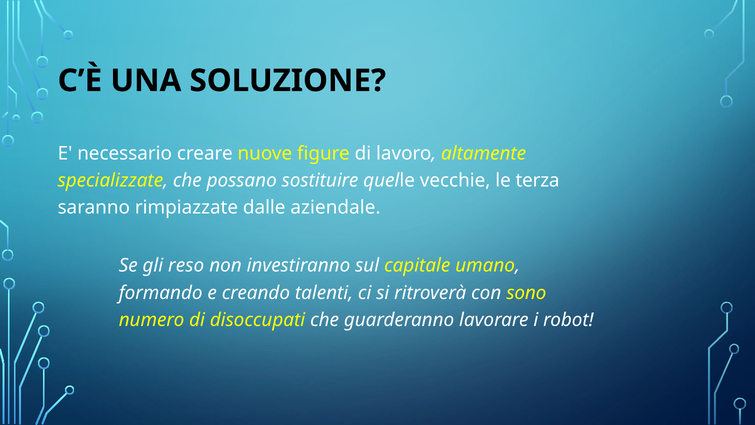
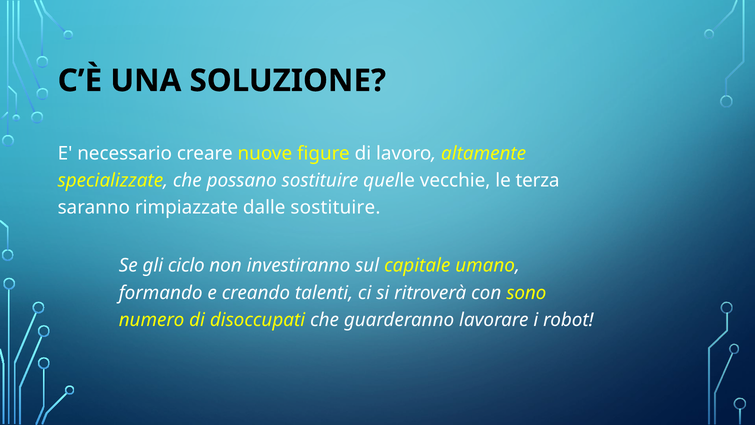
dalle aziendale: aziendale -> sostituire
reso: reso -> ciclo
